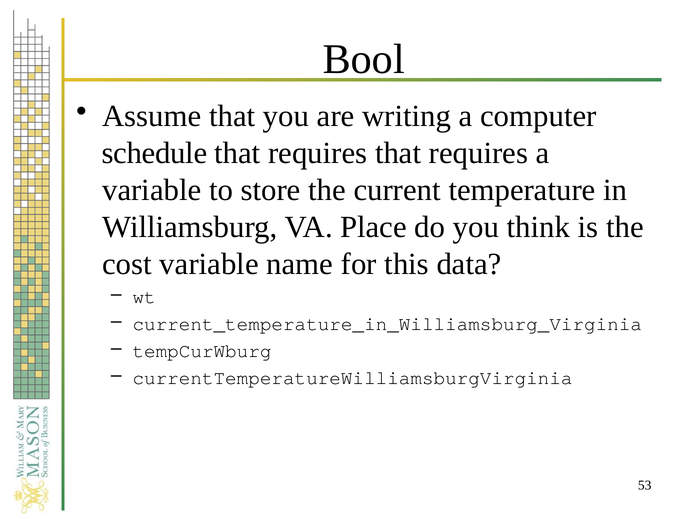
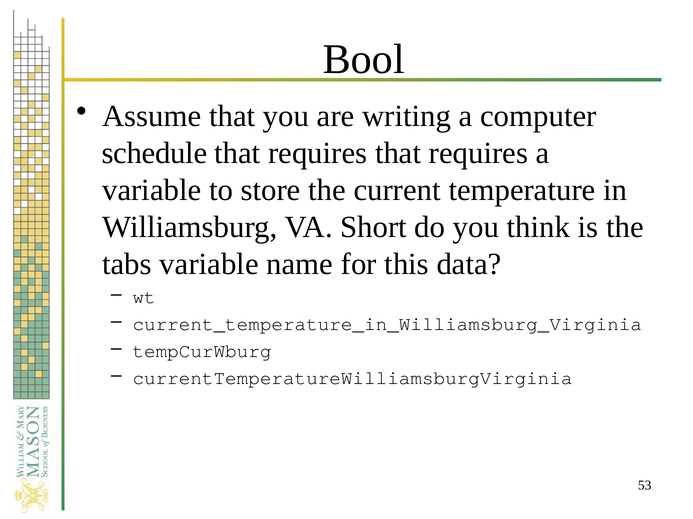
Place: Place -> Short
cost: cost -> tabs
